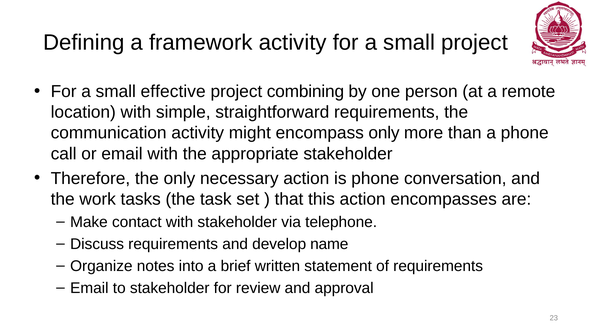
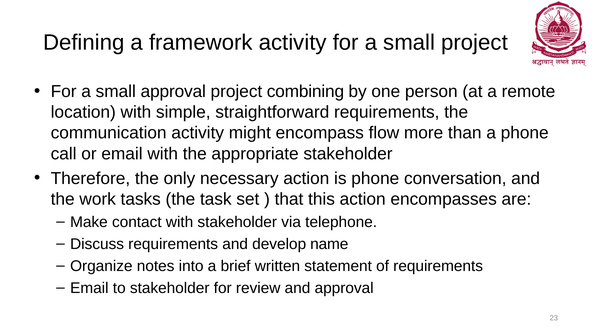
small effective: effective -> approval
encompass only: only -> flow
